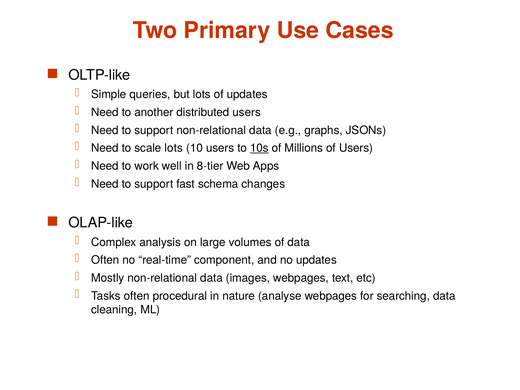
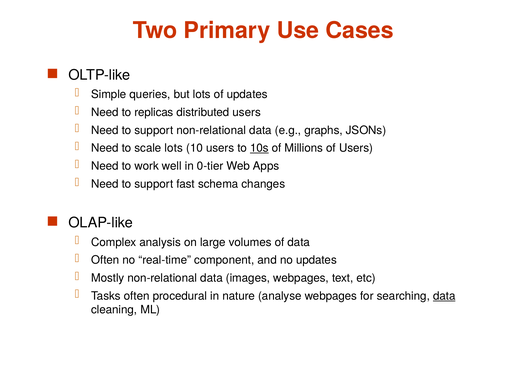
another: another -> replicas
8-tier: 8-tier -> 0-tier
data at (444, 296) underline: none -> present
